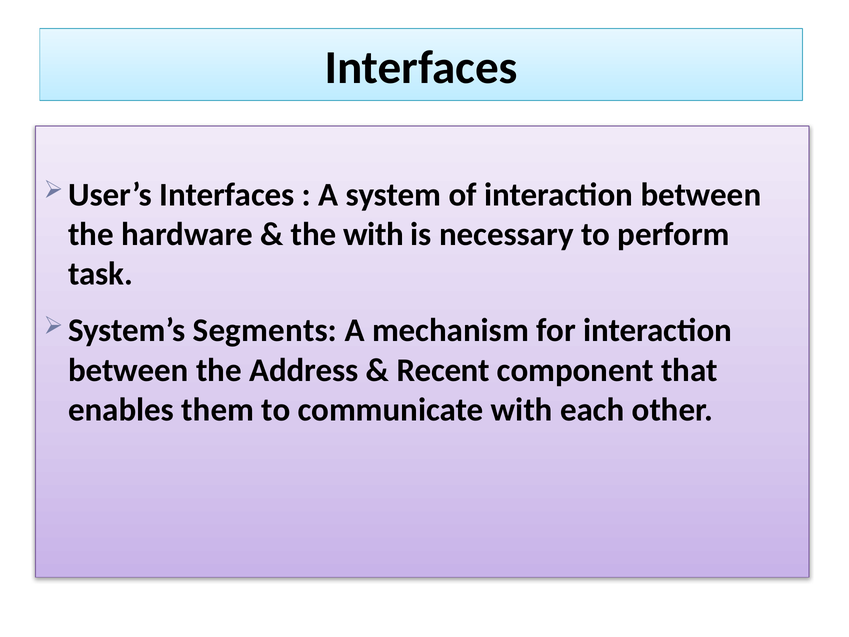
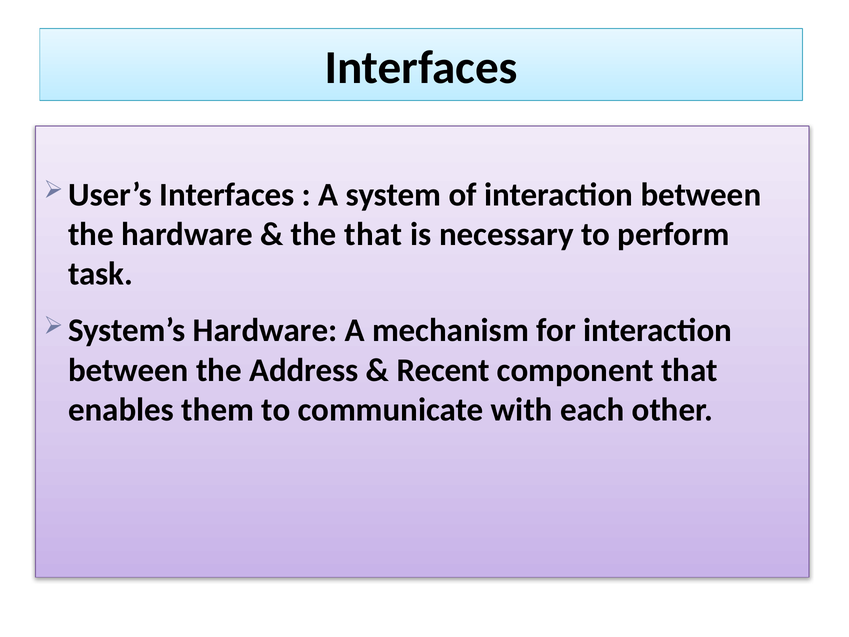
the with: with -> that
Segments at (265, 330): Segments -> Hardware
